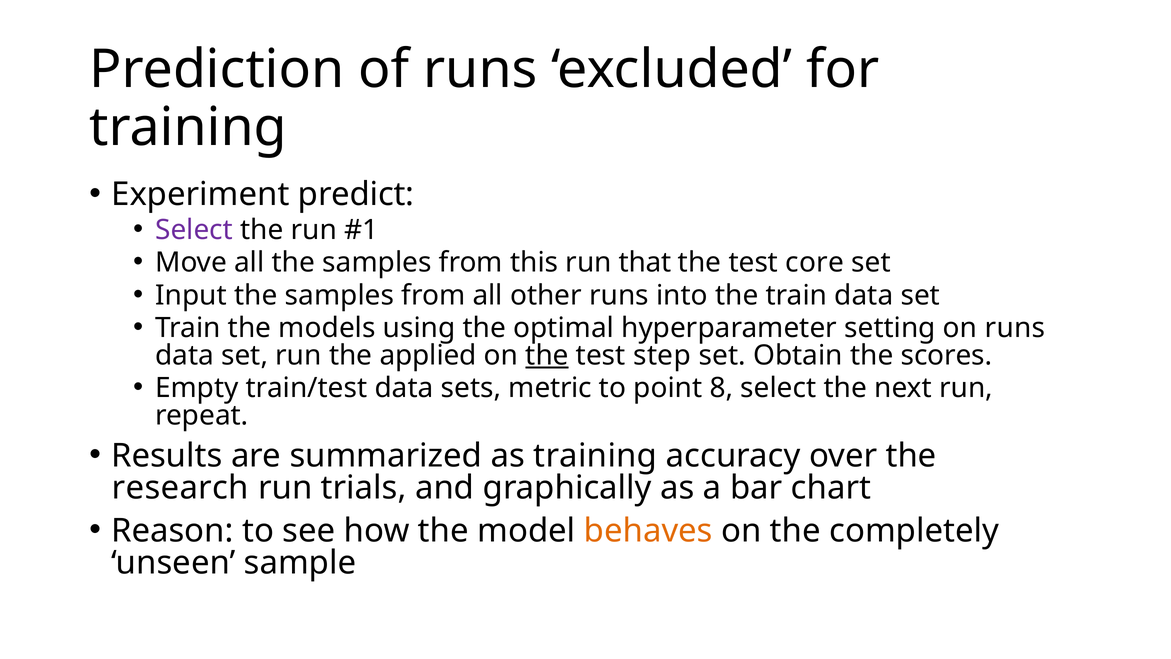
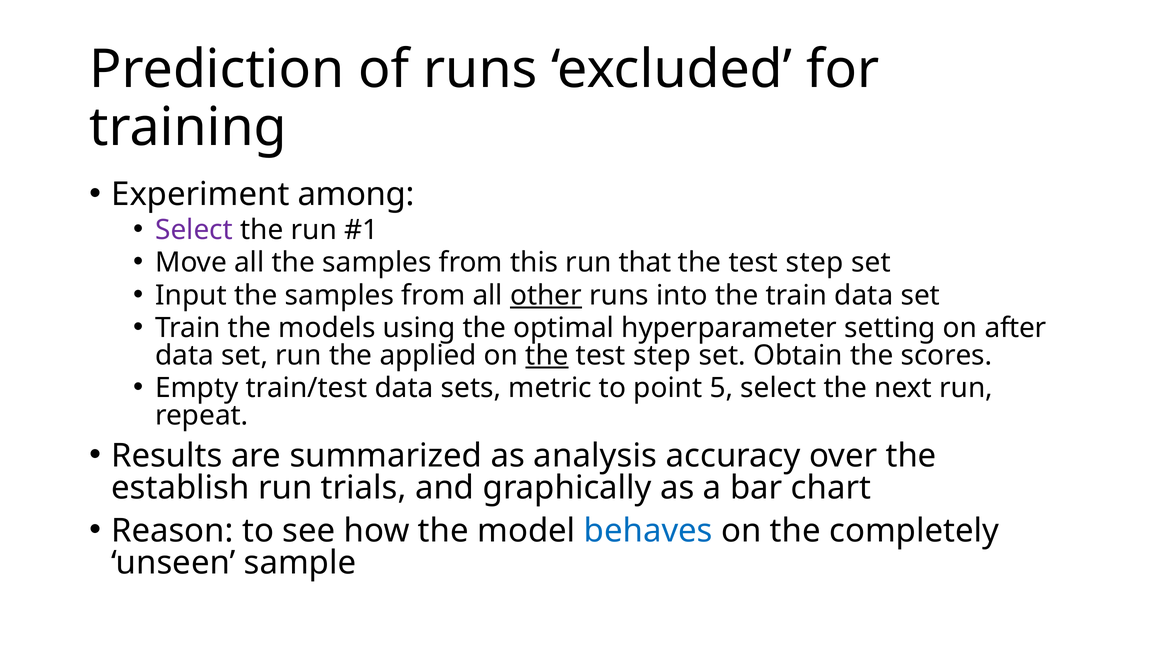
predict: predict -> among
core at (815, 263): core -> step
other underline: none -> present
on runs: runs -> after
8: 8 -> 5
as training: training -> analysis
research: research -> establish
behaves colour: orange -> blue
